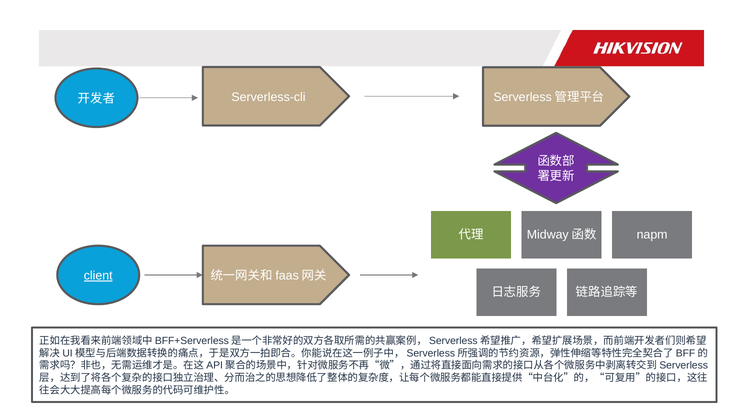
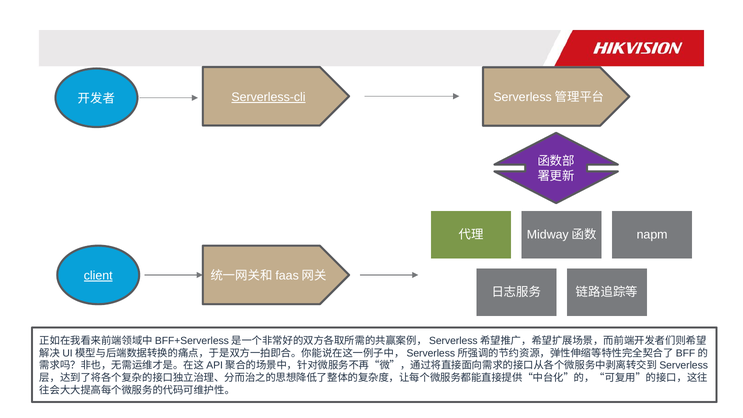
Serverless-cli underline: none -> present
